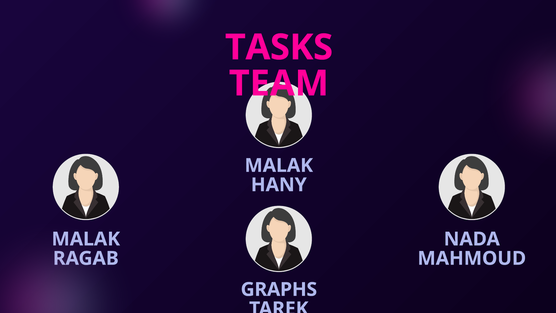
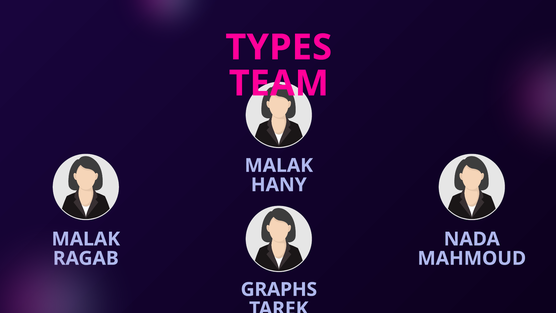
TASKS: TASKS -> TYPES
